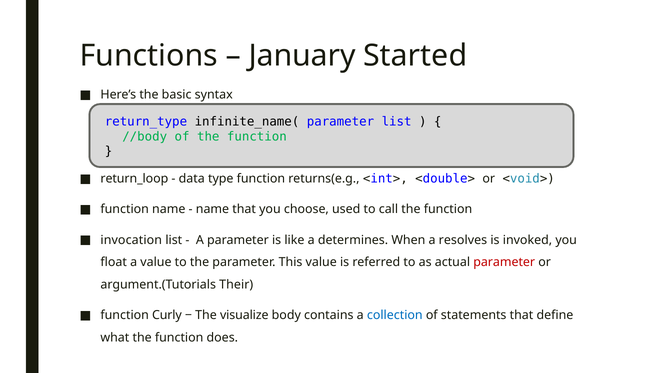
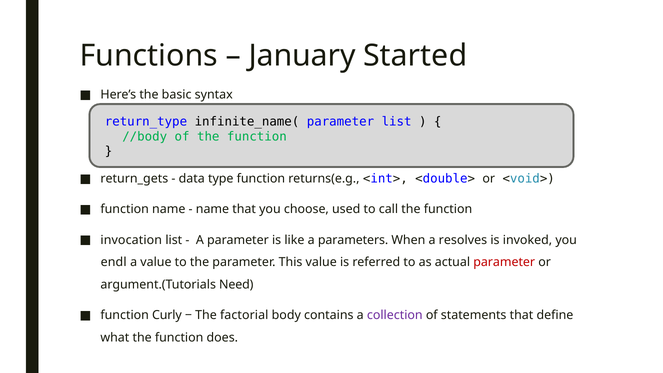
return_loop: return_loop -> return_gets
determines: determines -> parameters
float: float -> endl
Their: Their -> Need
visualize: visualize -> factorial
collection colour: blue -> purple
